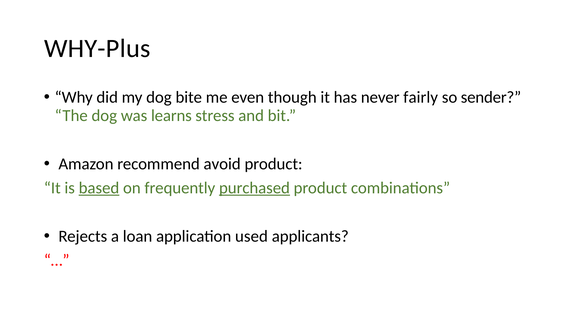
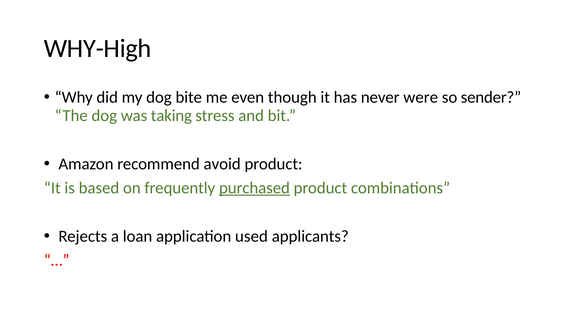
WHY-Plus: WHY-Plus -> WHY-High
fairly: fairly -> were
learns: learns -> taking
based underline: present -> none
